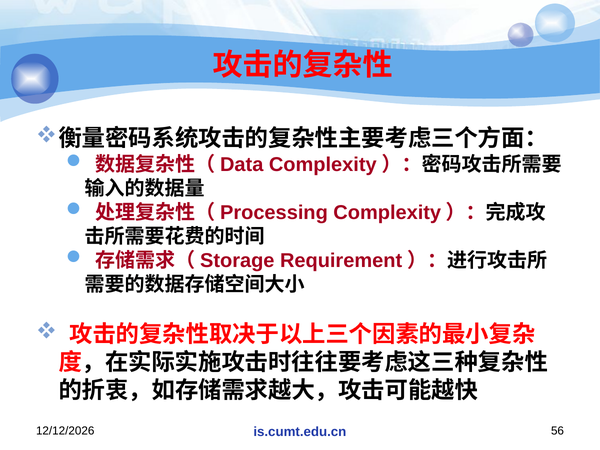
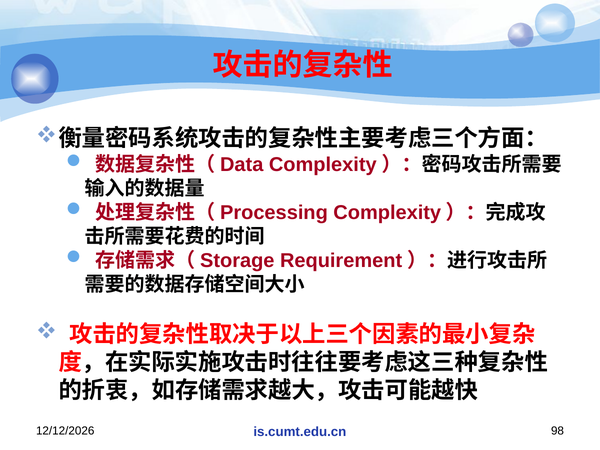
56: 56 -> 98
